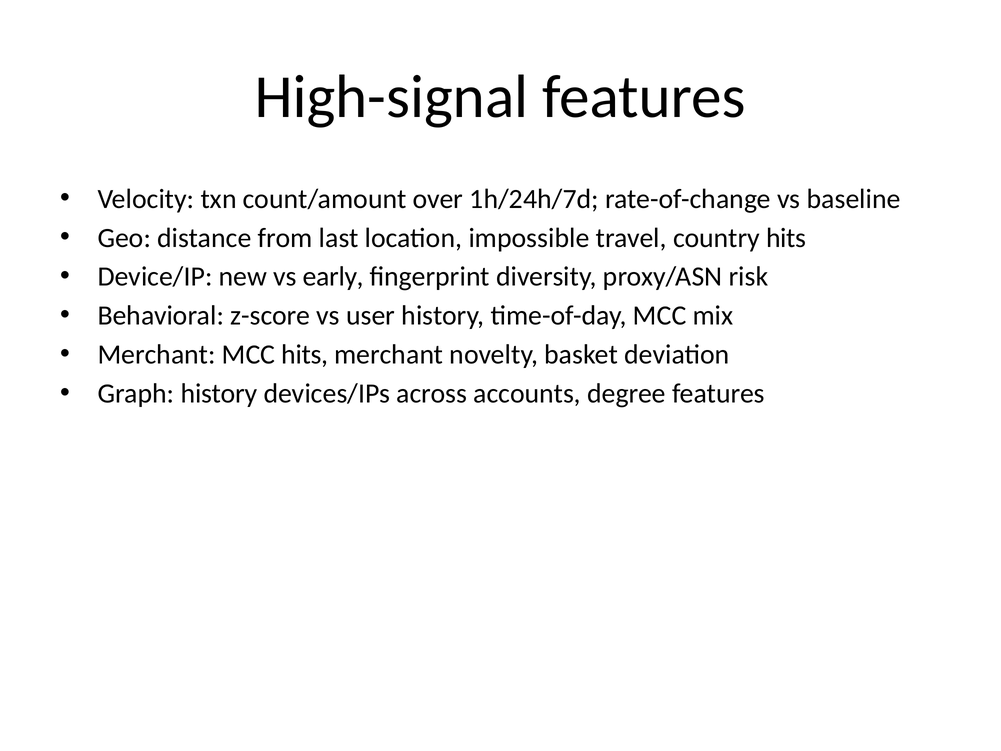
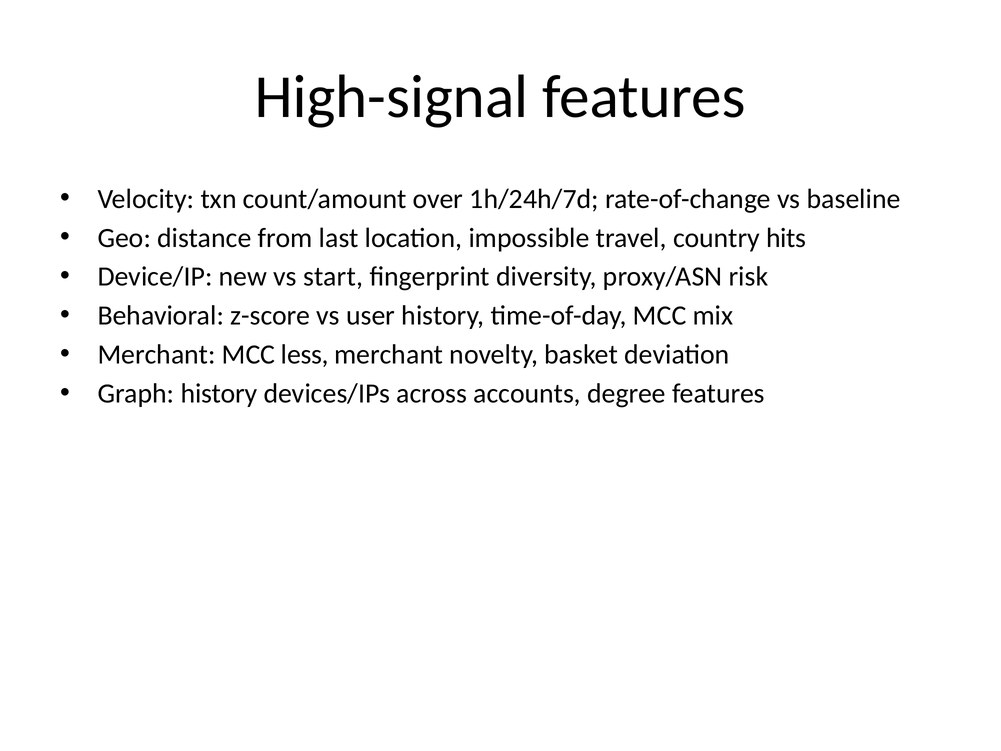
early: early -> start
MCC hits: hits -> less
